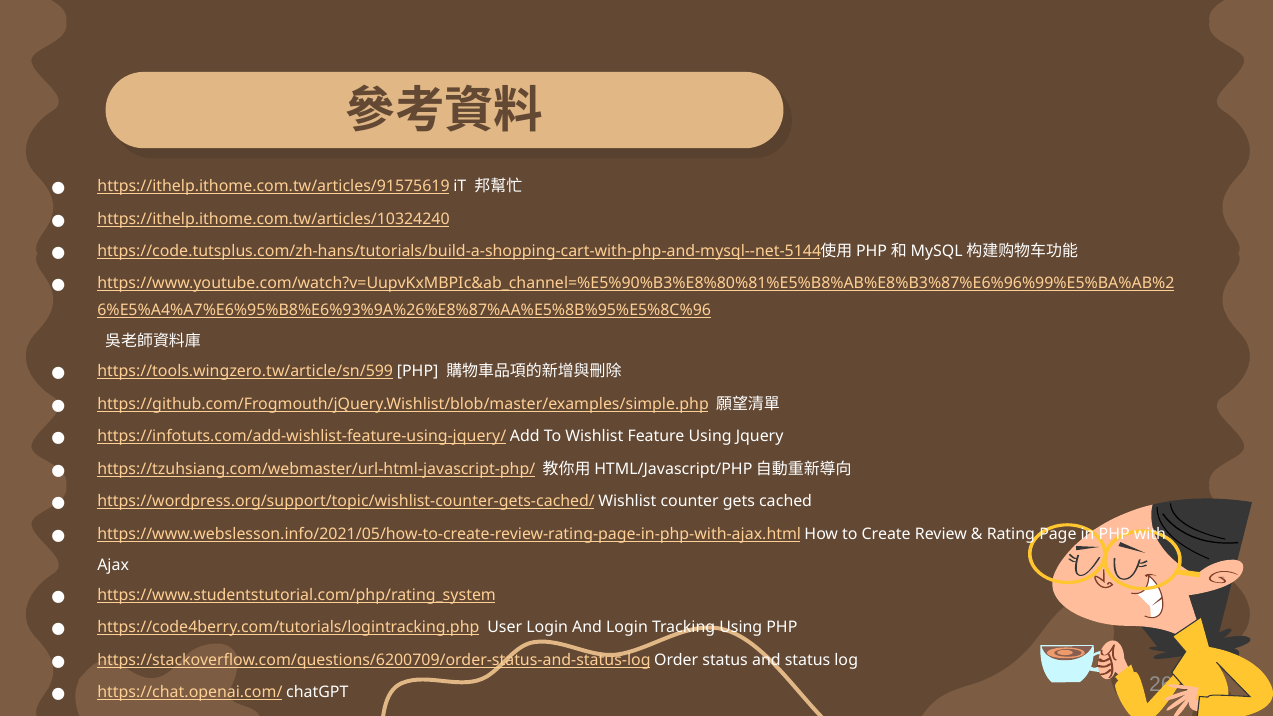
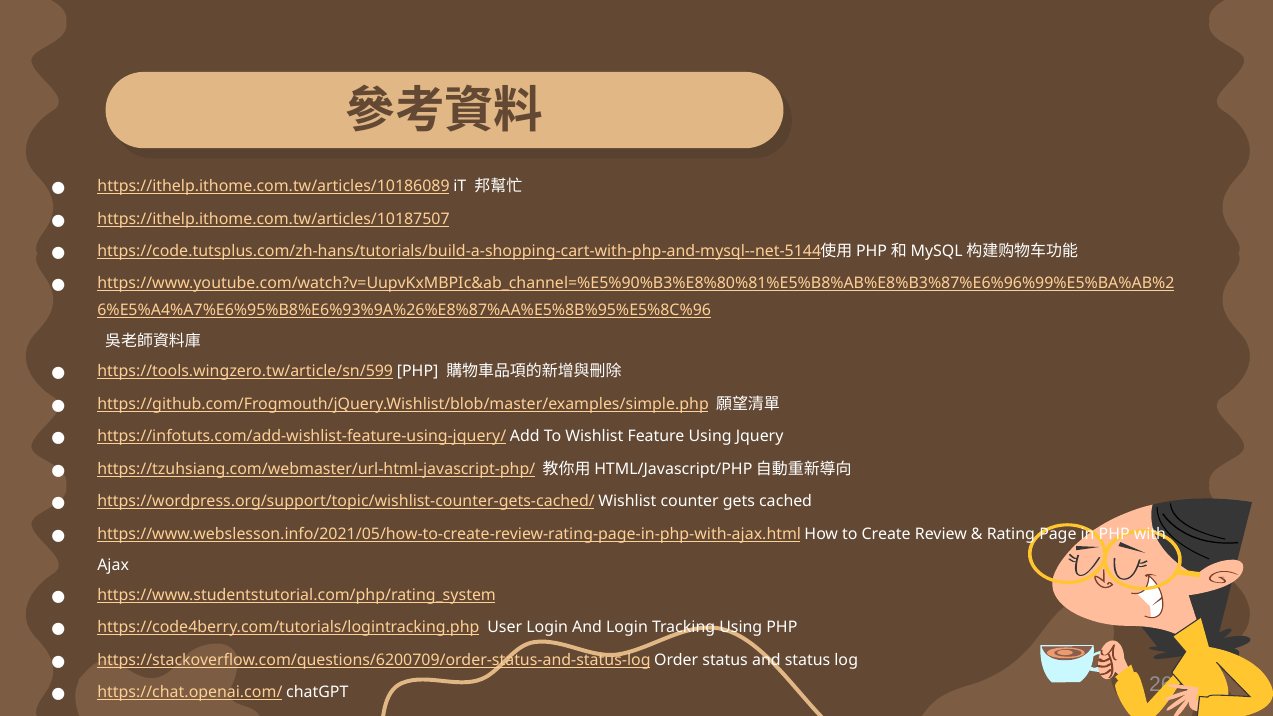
https://ithelp.ithome.com.tw/articles/91575619: https://ithelp.ithome.com.tw/articles/91575619 -> https://ithelp.ithome.com.tw/articles/10186089
https://ithelp.ithome.com.tw/articles/10324240: https://ithelp.ithome.com.tw/articles/10324240 -> https://ithelp.ithome.com.tw/articles/10187507
